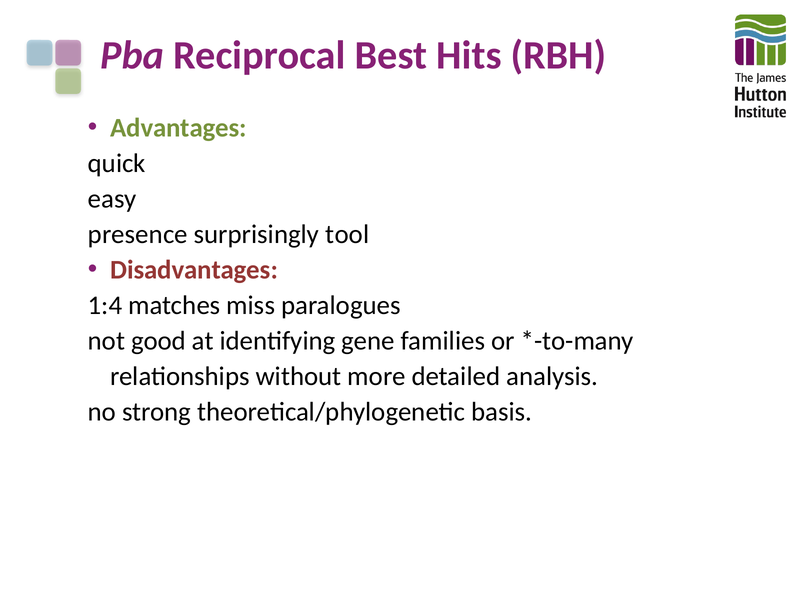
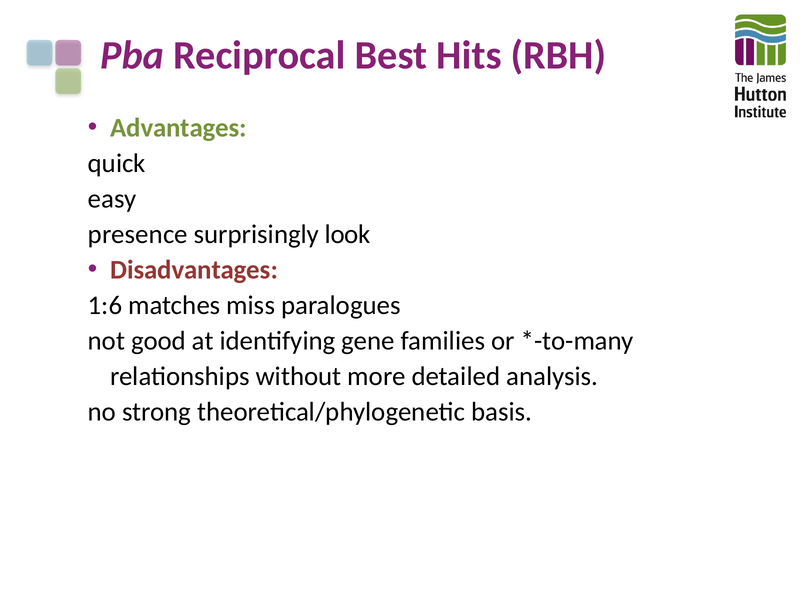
tool: tool -> look
1:4: 1:4 -> 1:6
